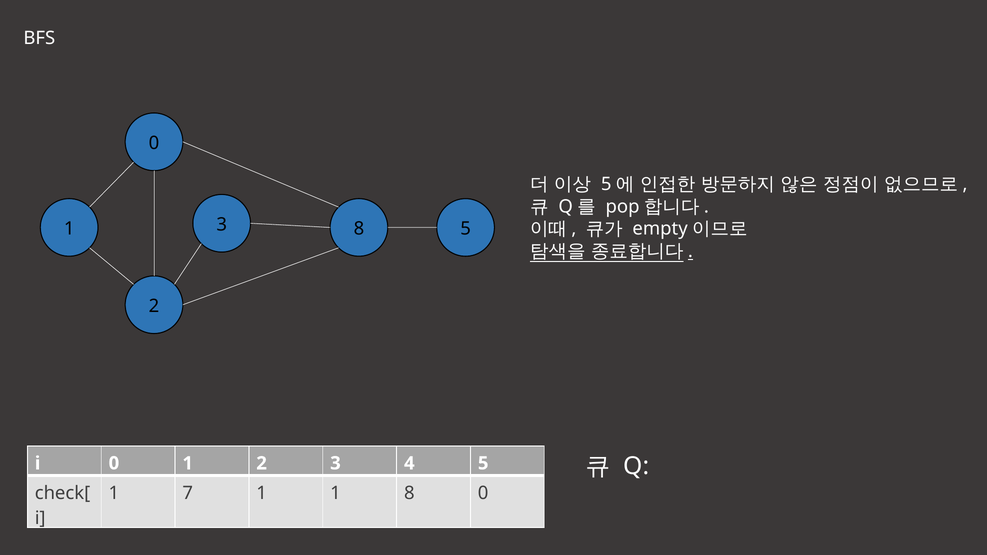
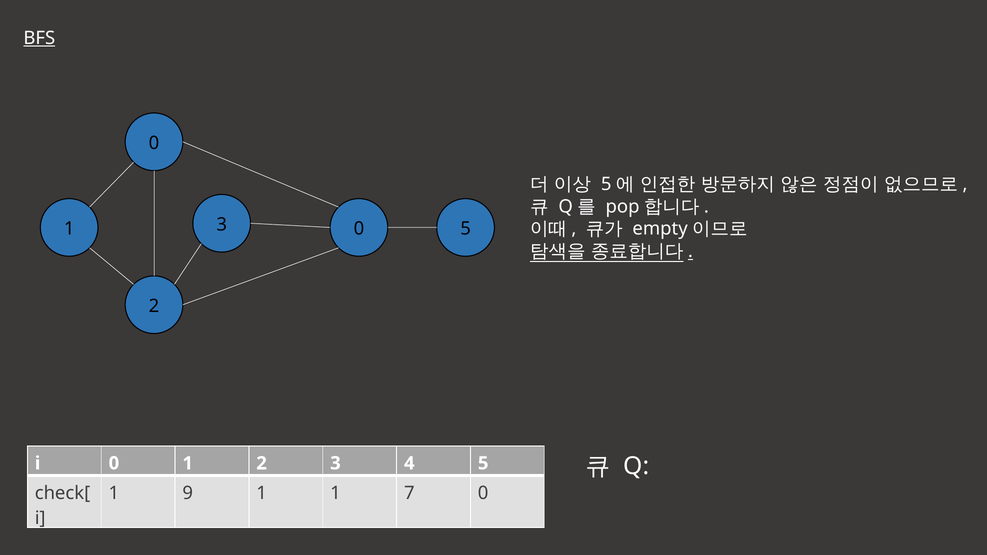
BFS underline: none -> present
3 8: 8 -> 0
7: 7 -> 9
1 8: 8 -> 7
